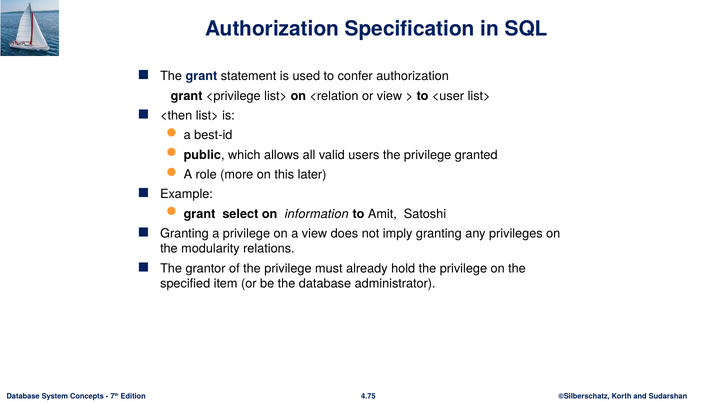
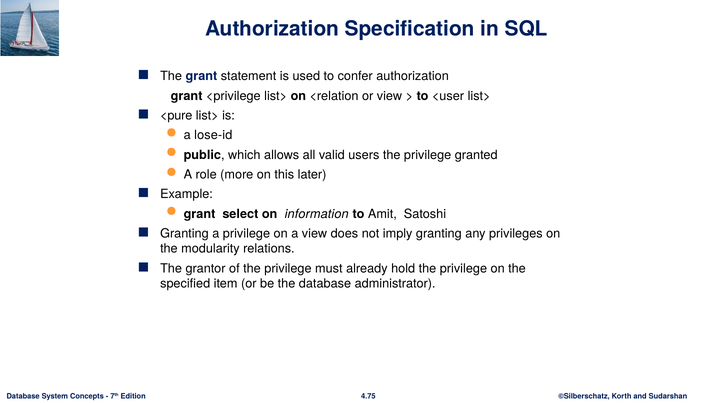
<then: <then -> <pure
best-id: best-id -> lose-id
